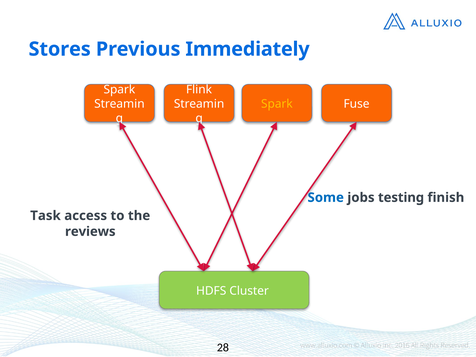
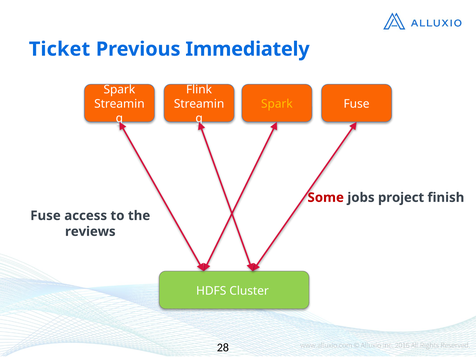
Stores: Stores -> Ticket
Some colour: blue -> red
testing: testing -> project
Task at (45, 216): Task -> Fuse
